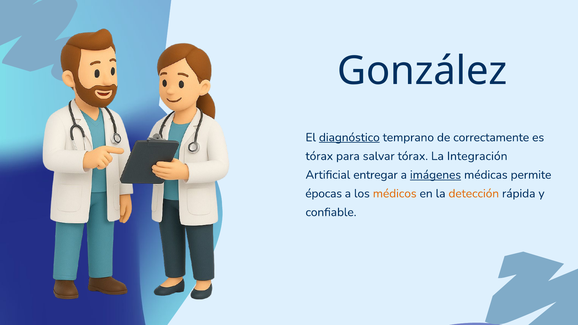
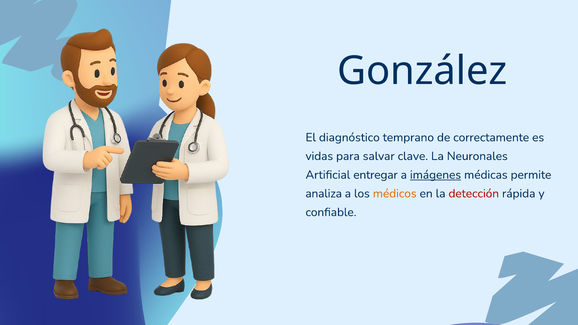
diagnóstico underline: present -> none
tórax at (319, 156): tórax -> vidas
salvar tórax: tórax -> clave
Integración: Integración -> Neuronales
épocas: épocas -> analiza
detección colour: orange -> red
